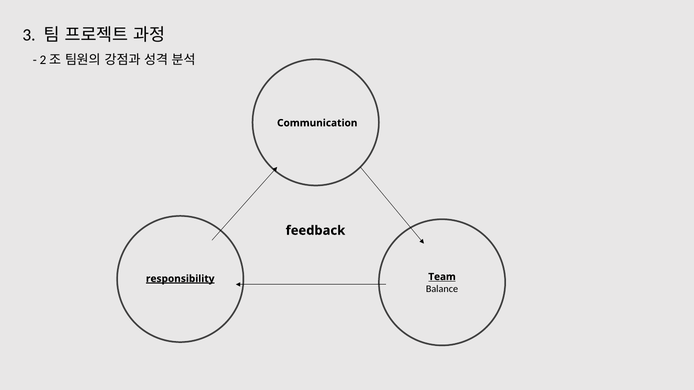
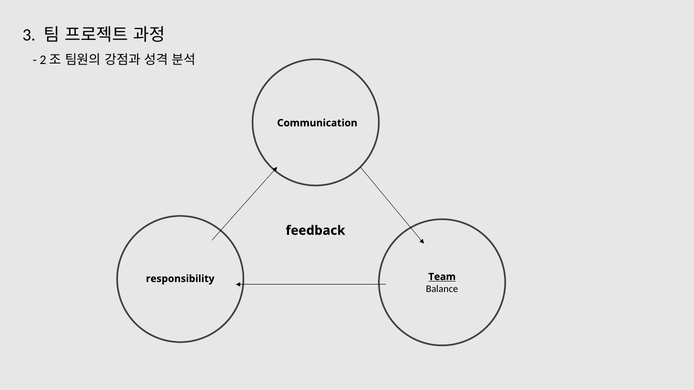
responsibility underline: present -> none
